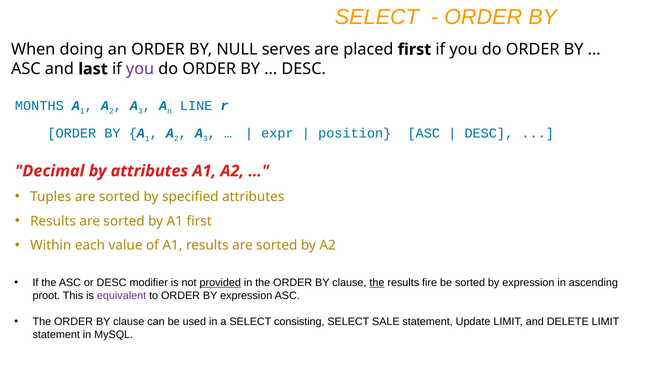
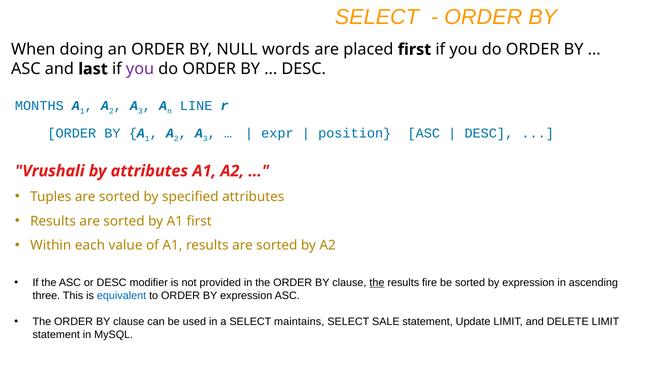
serves: serves -> words
Decimal: Decimal -> Vrushali
provided underline: present -> none
proot: proot -> three
equivalent colour: purple -> blue
consisting: consisting -> maintains
